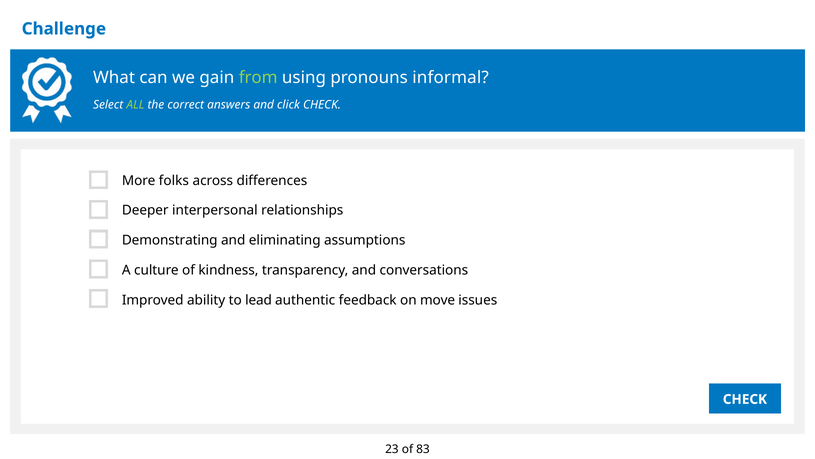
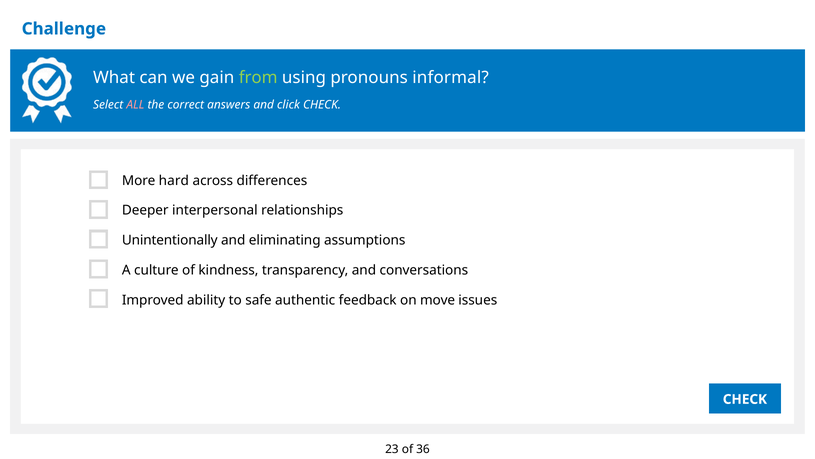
ALL colour: light green -> pink
folks: folks -> hard
Demonstrating: Demonstrating -> Unintentionally
lead: lead -> safe
83: 83 -> 36
